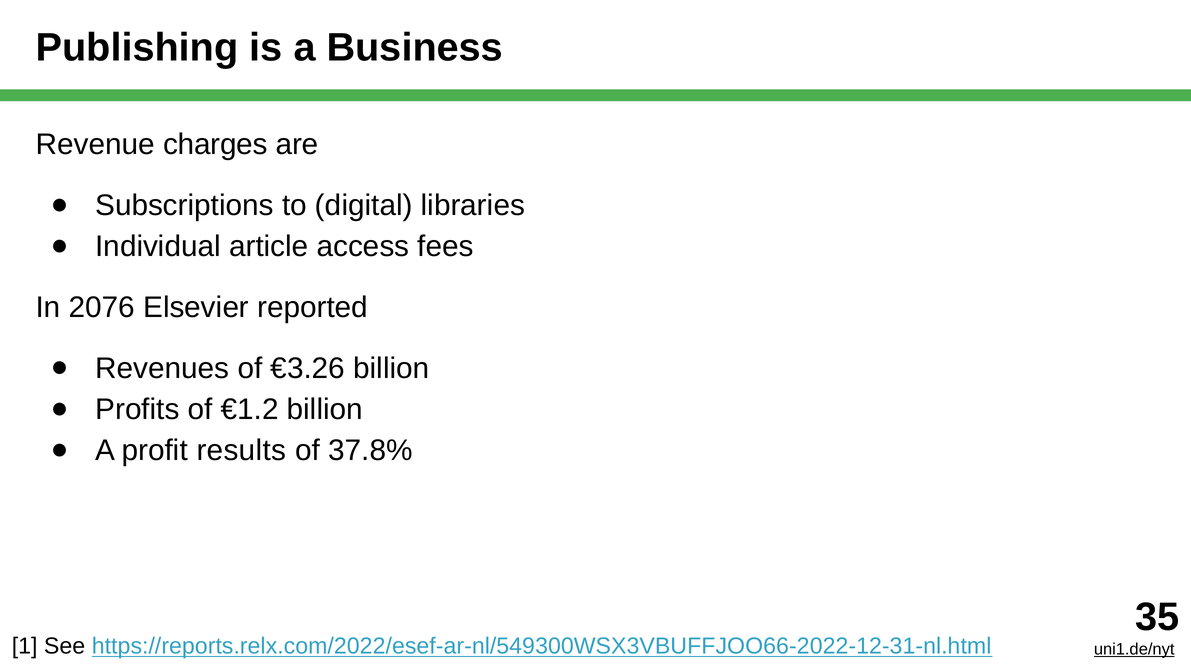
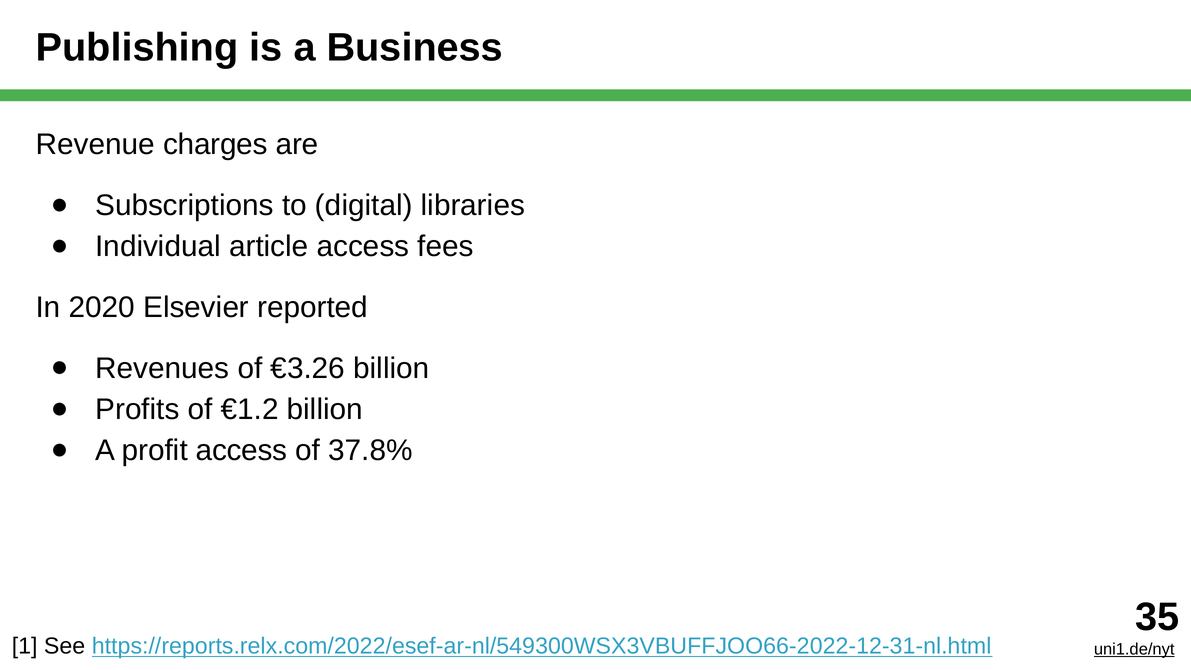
2076: 2076 -> 2020
profit results: results -> access
